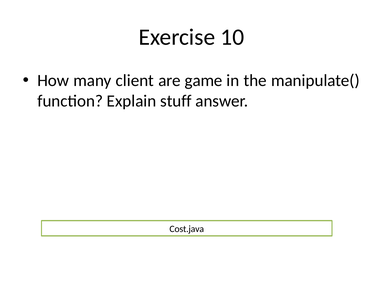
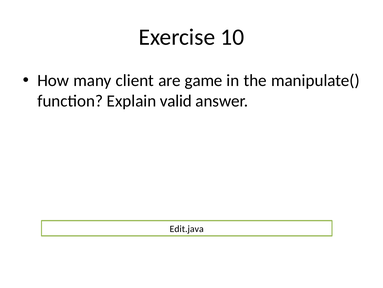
stuff: stuff -> valid
Cost.java: Cost.java -> Edit.java
